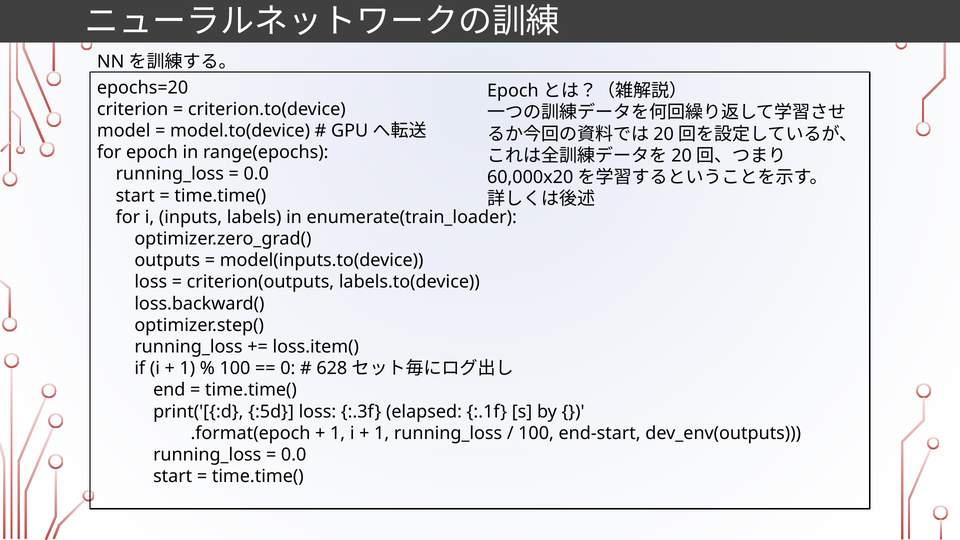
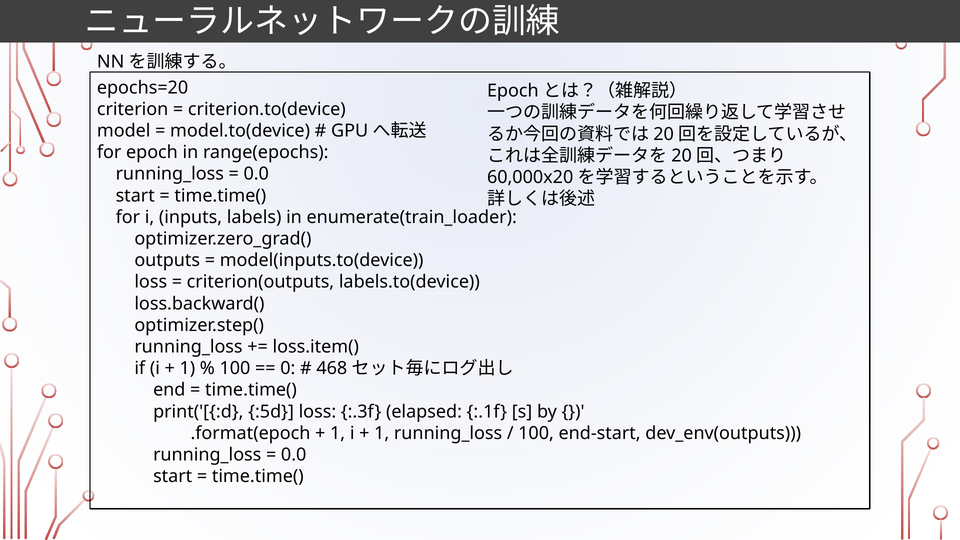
628: 628 -> 468
